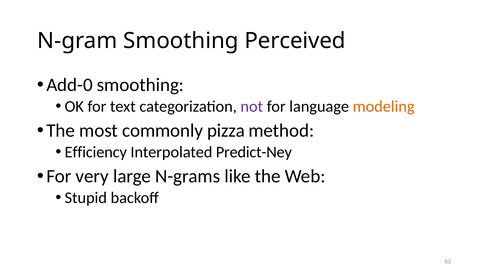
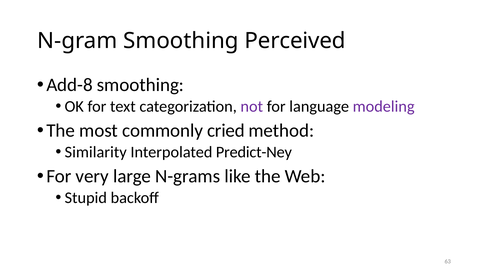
Add-0: Add-0 -> Add-8
modeling colour: orange -> purple
pizza: pizza -> cried
Efficiency: Efficiency -> Similarity
